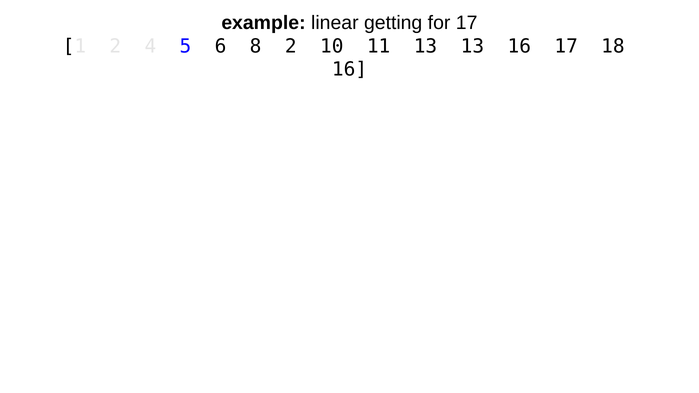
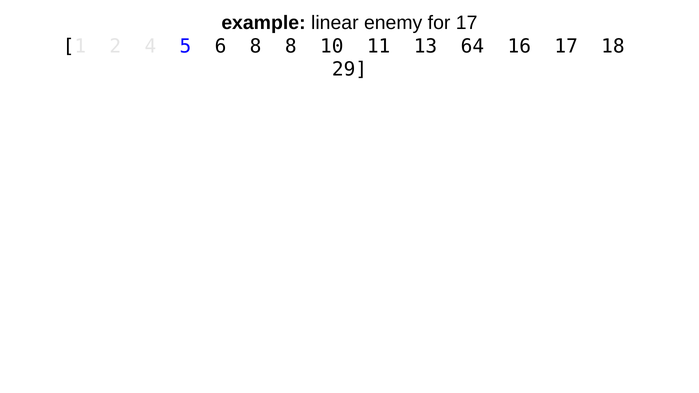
getting: getting -> enemy
8 2: 2 -> 8
13 13: 13 -> 64
16 at (350, 70): 16 -> 29
